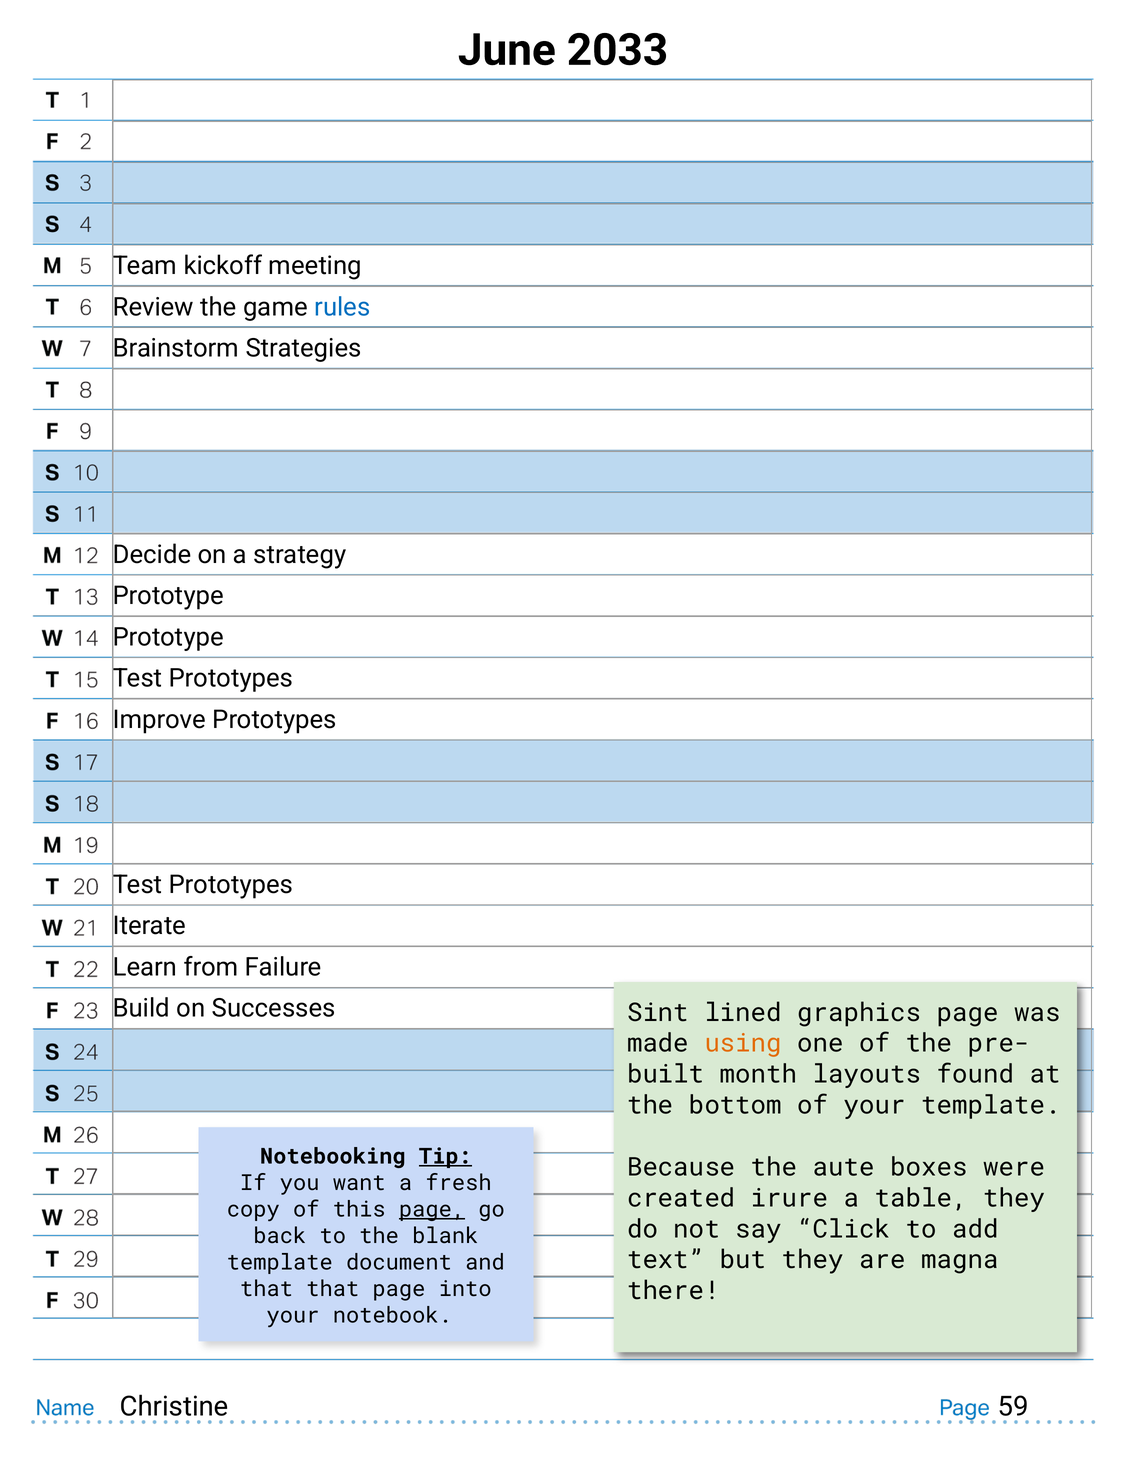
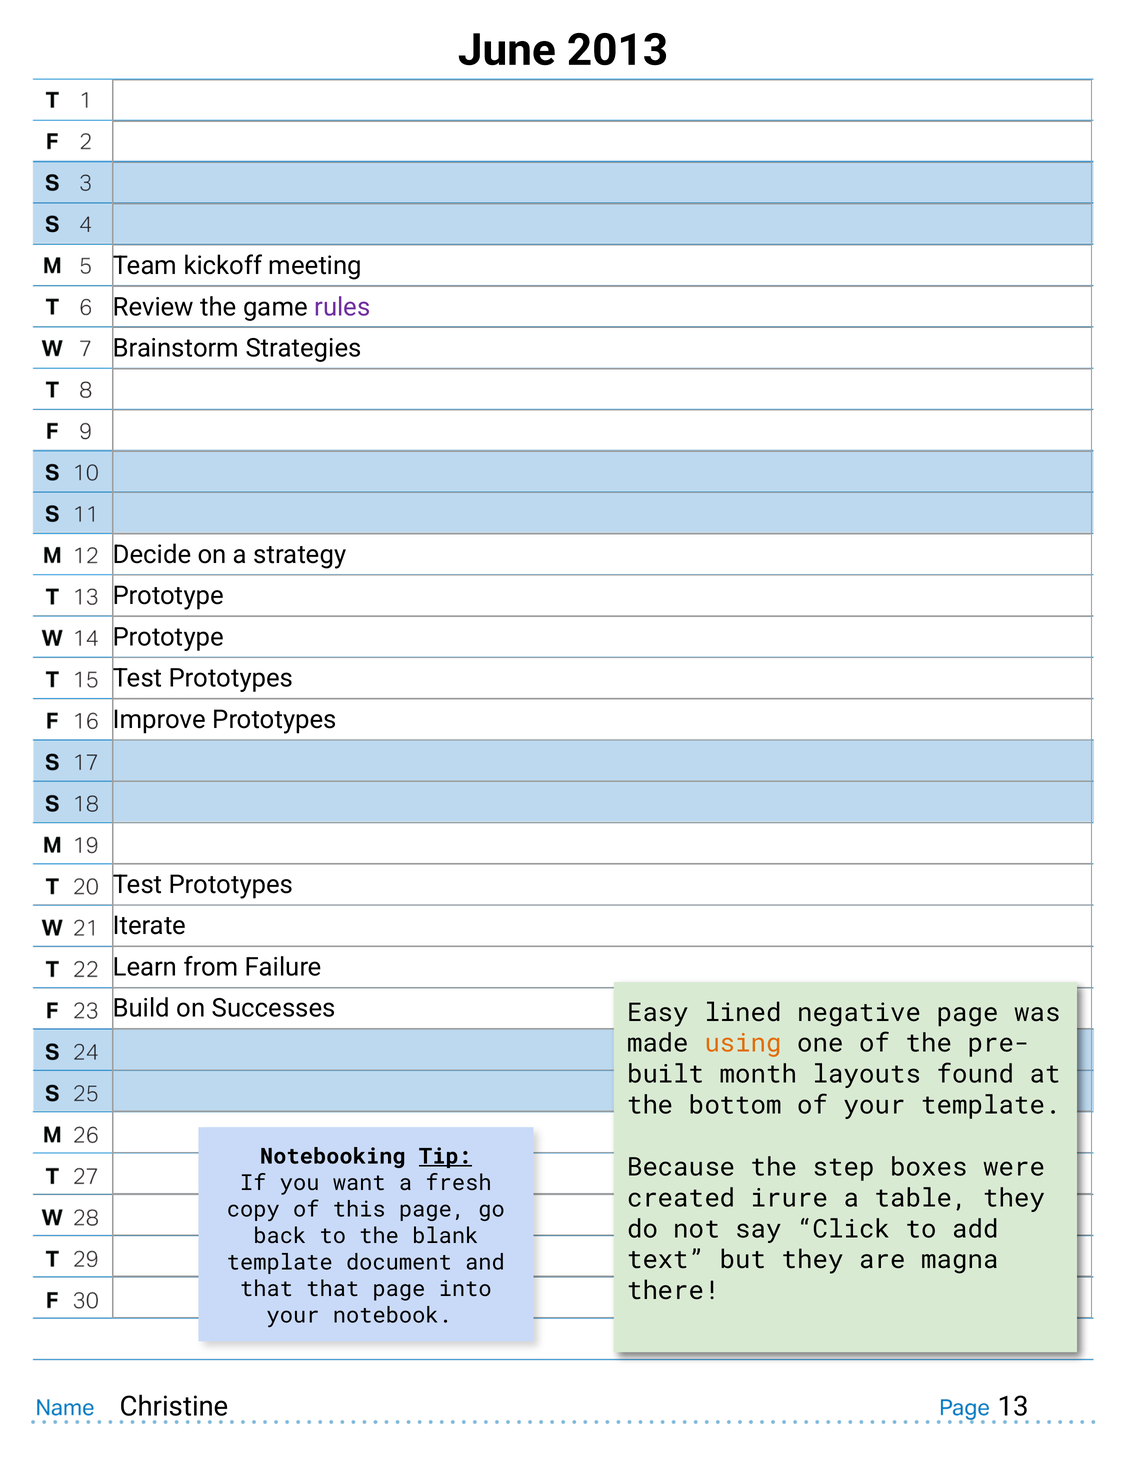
2033: 2033 -> 2013
rules colour: blue -> purple
Sint: Sint -> Easy
graphics: graphics -> negative
aute: aute -> step
page at (432, 1209) underline: present -> none
59: 59 -> 13
